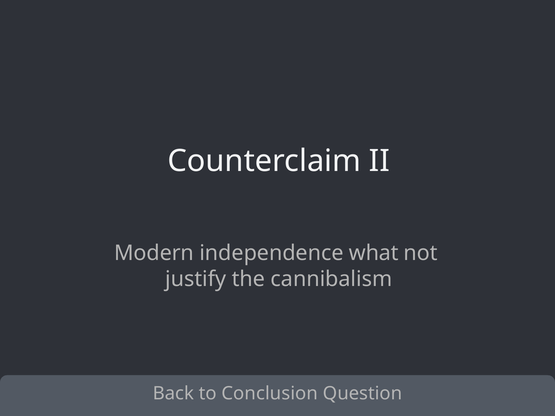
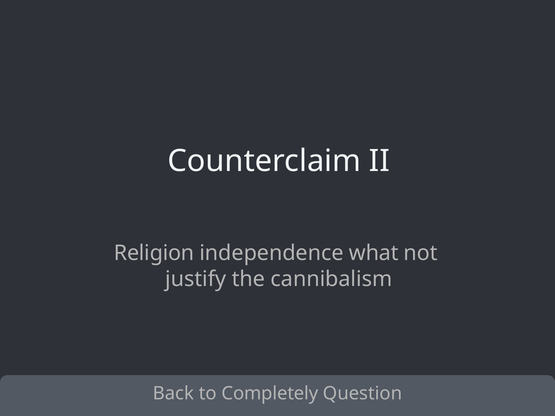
Modern: Modern -> Religion
Conclusion: Conclusion -> Completely
